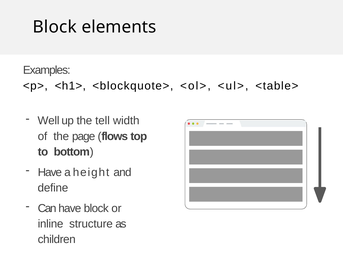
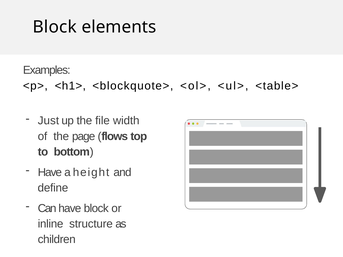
Well: Well -> Just
tell: tell -> file
